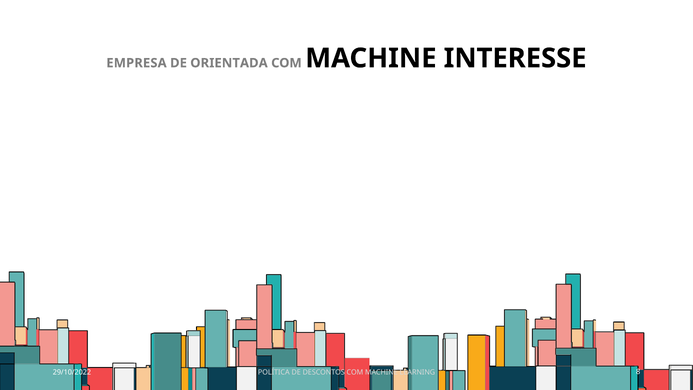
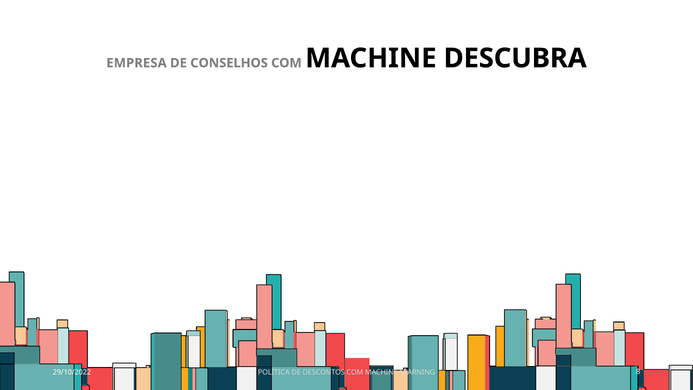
ORIENTADA: ORIENTADA -> CONSELHOS
INTERESSE: INTERESSE -> DESCUBRA
